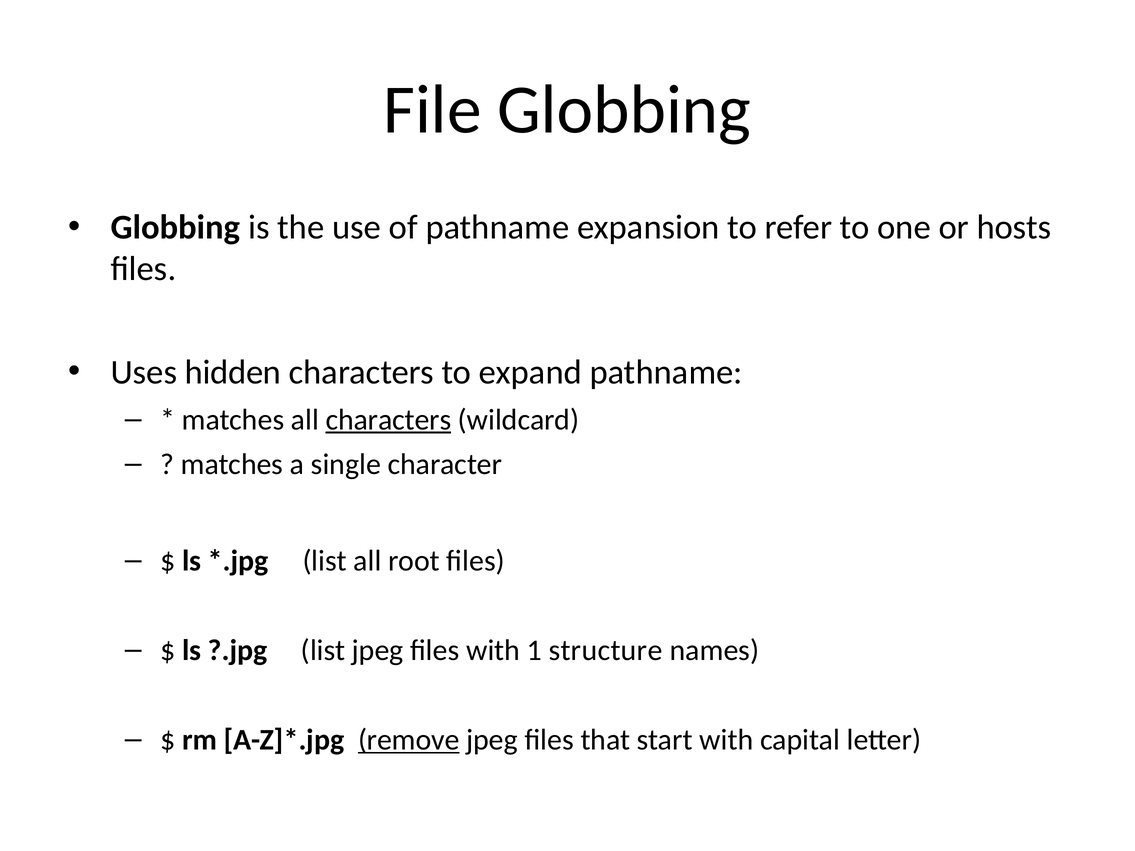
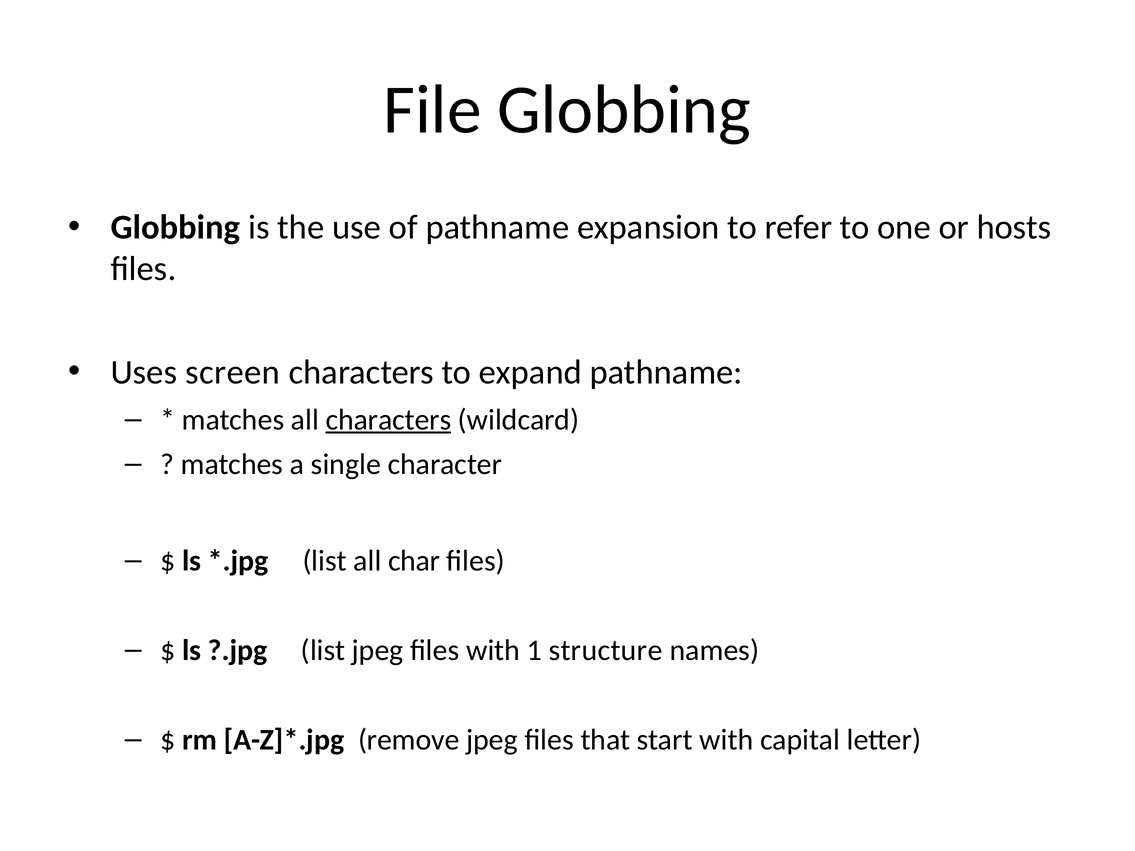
hidden: hidden -> screen
root: root -> char
remove underline: present -> none
